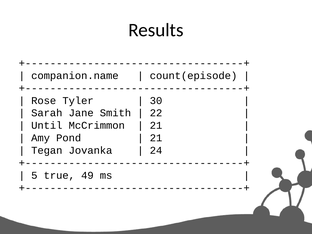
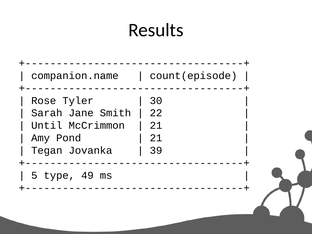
24: 24 -> 39
true: true -> type
